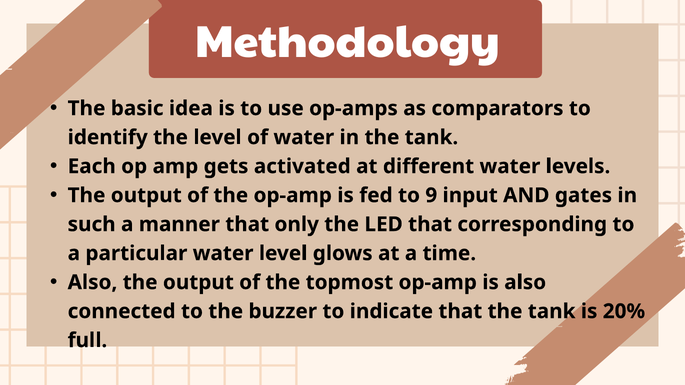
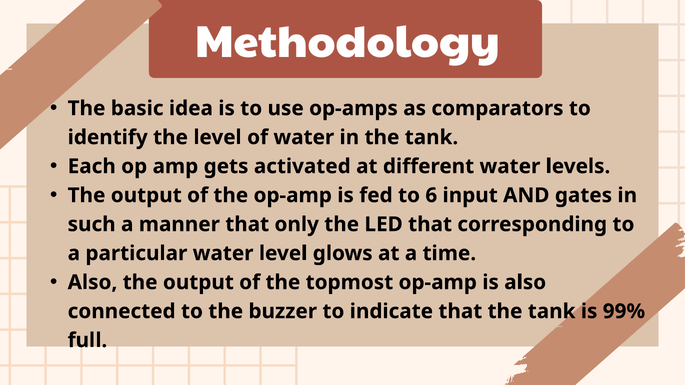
9: 9 -> 6
20%: 20% -> 99%
